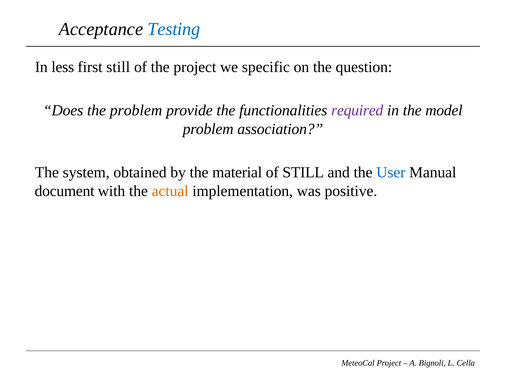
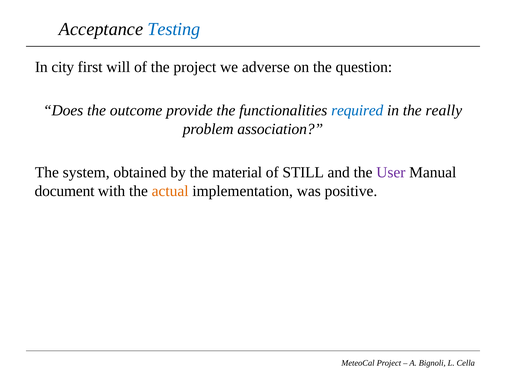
less: less -> city
first still: still -> will
specific: specific -> adverse
the problem: problem -> outcome
required colour: purple -> blue
model: model -> really
User colour: blue -> purple
